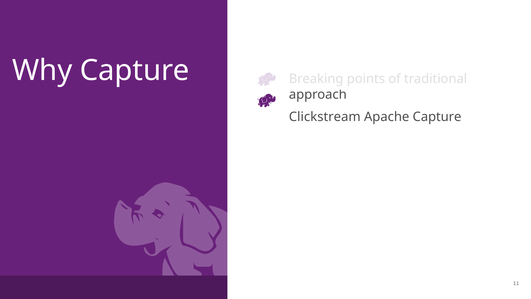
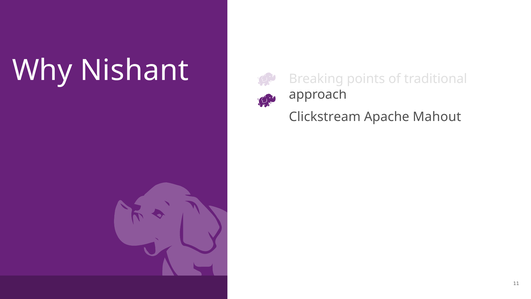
Why Capture: Capture -> Nishant
Apache Capture: Capture -> Mahout
